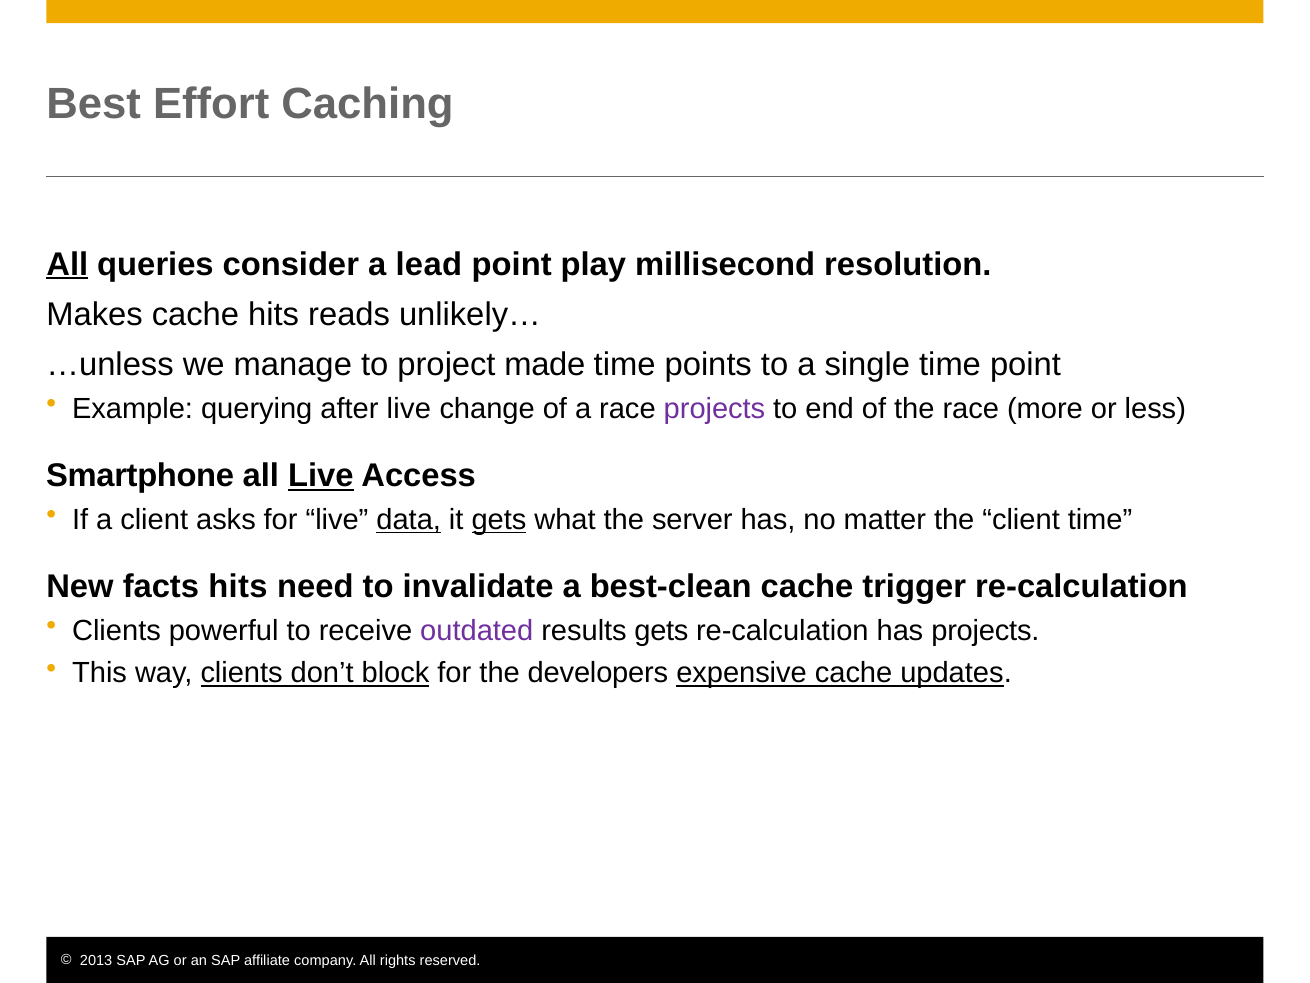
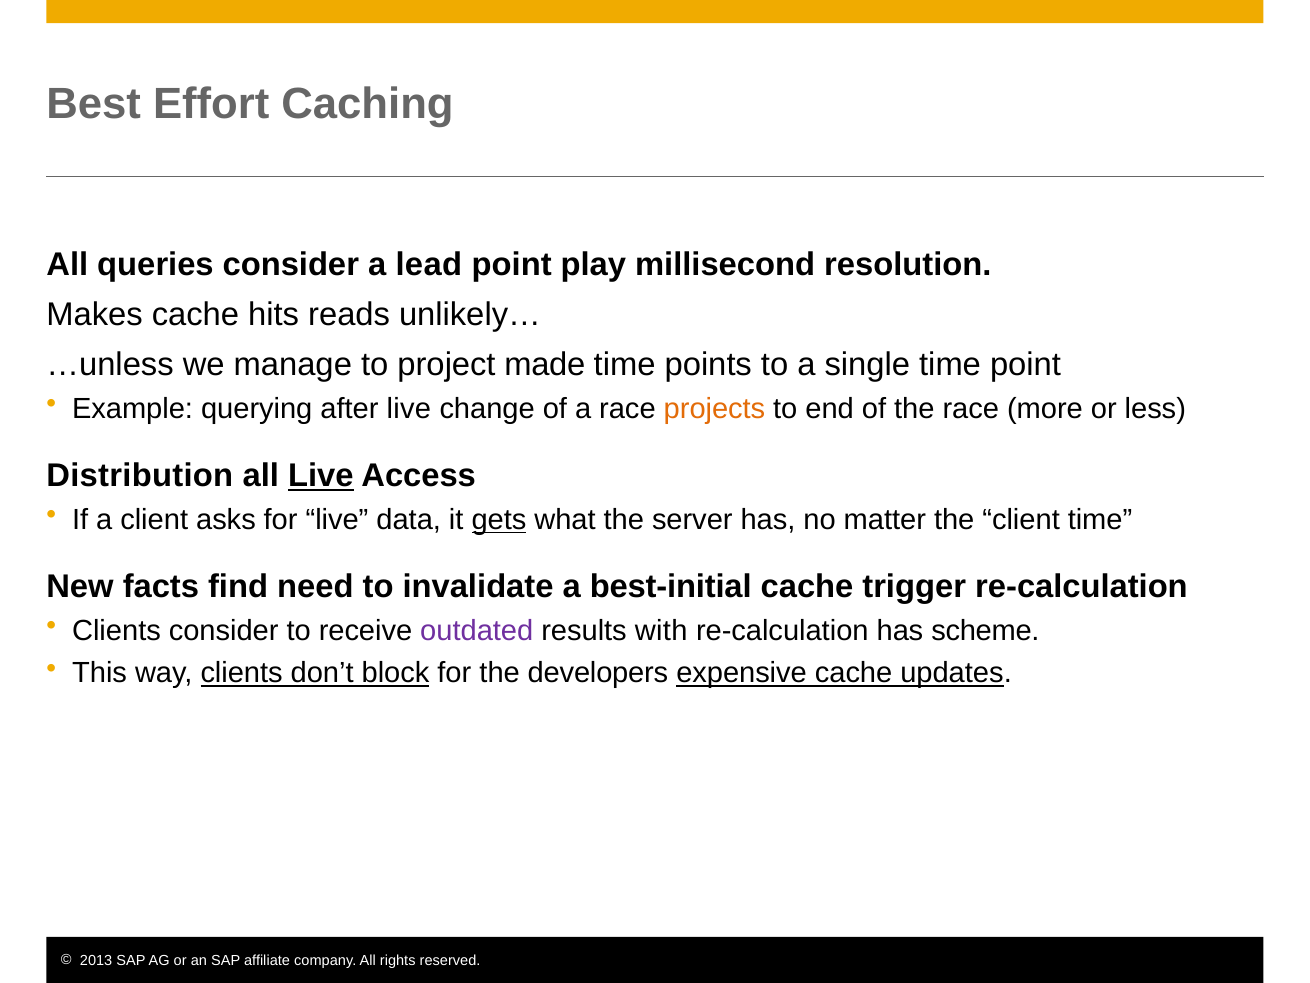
All at (67, 264) underline: present -> none
projects at (715, 409) colour: purple -> orange
Smartphone: Smartphone -> Distribution
data underline: present -> none
facts hits: hits -> find
best-clean: best-clean -> best-initial
Clients powerful: powerful -> consider
results gets: gets -> with
has projects: projects -> scheme
